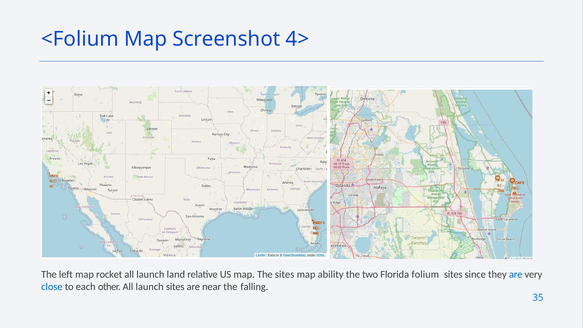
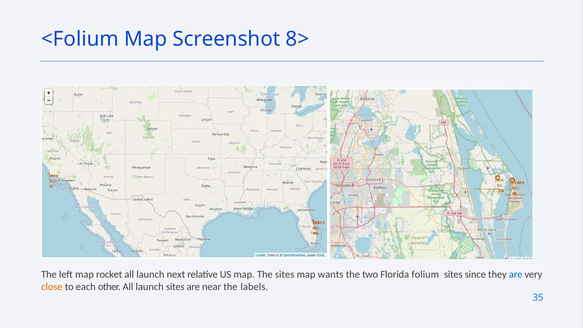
4>: 4> -> 8>
land: land -> next
ability: ability -> wants
close colour: blue -> orange
falling: falling -> labels
